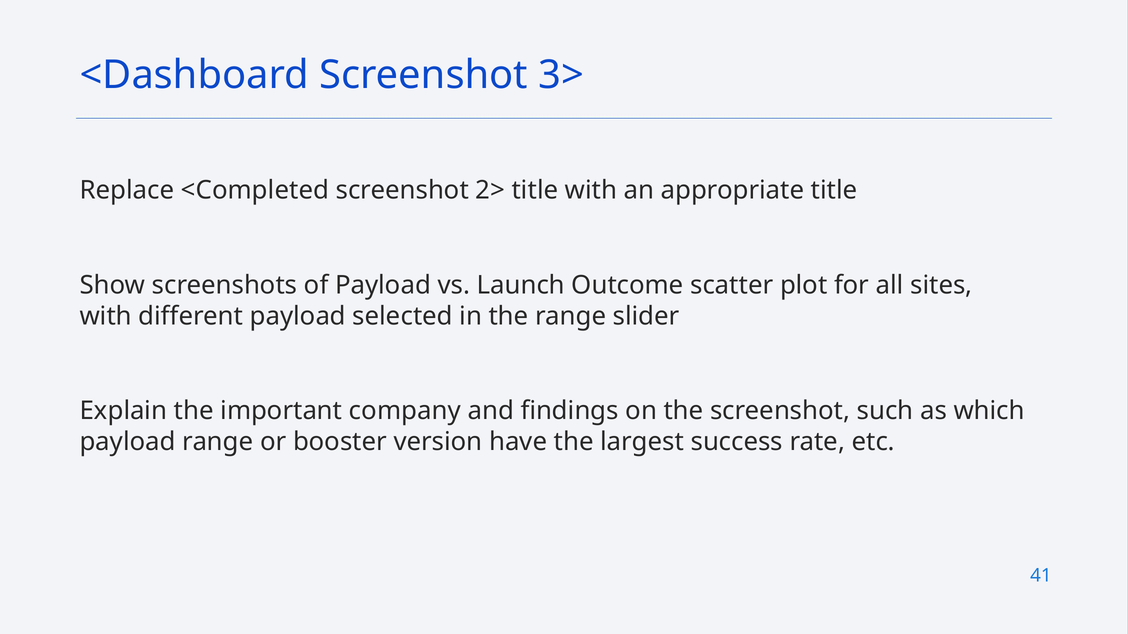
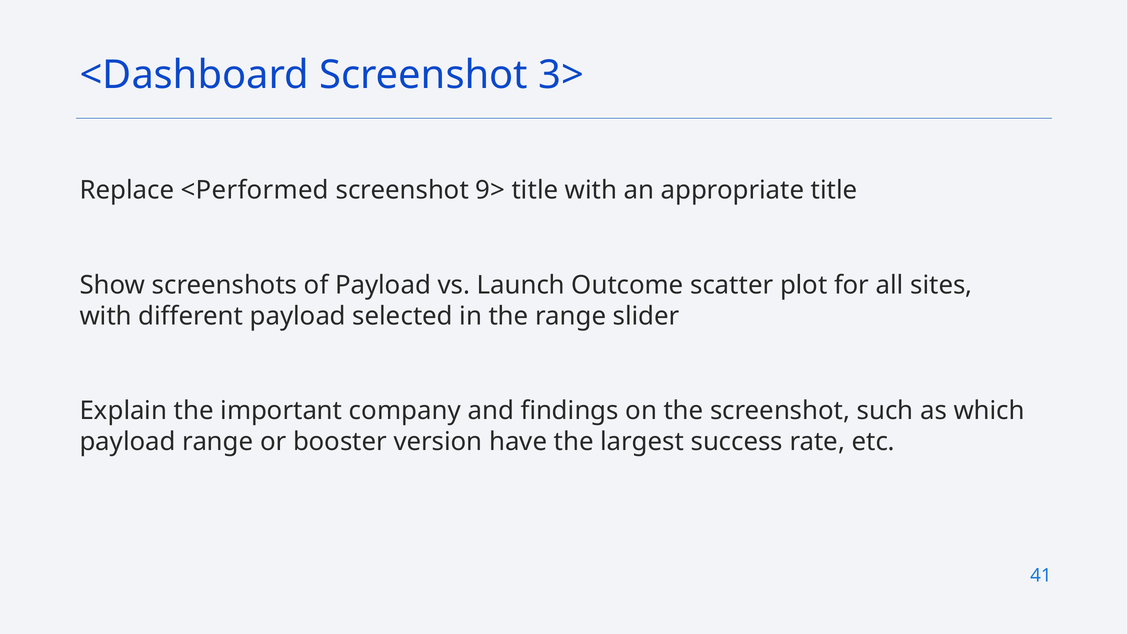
<Completed: <Completed -> <Performed
2>: 2> -> 9>
